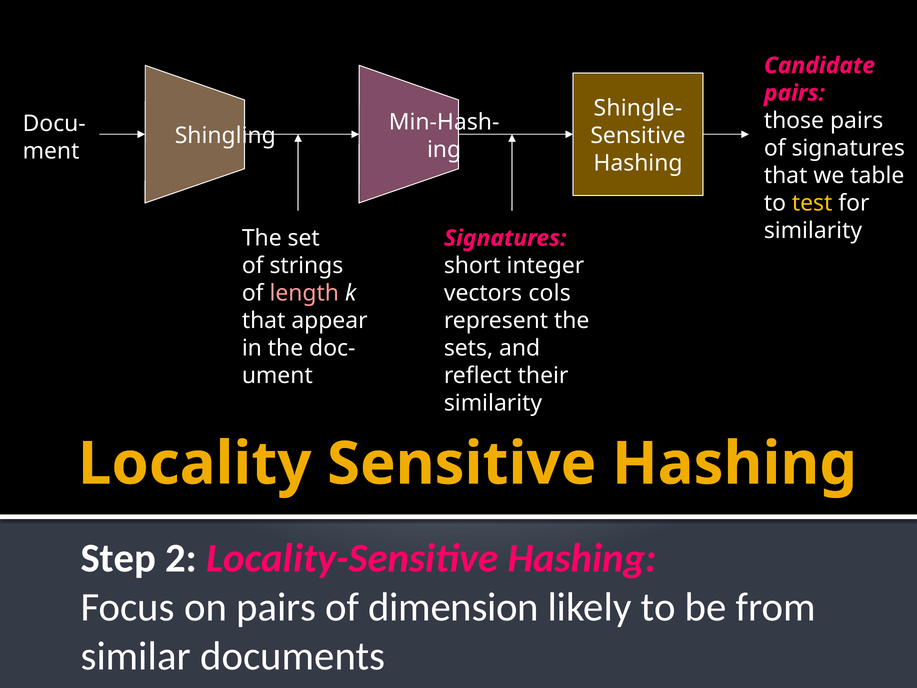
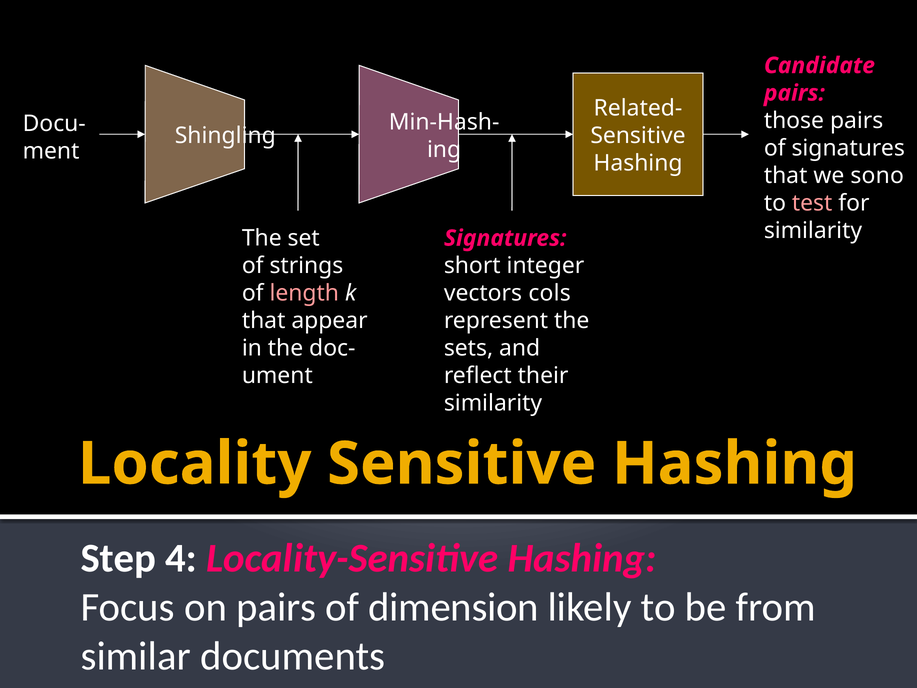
Shingle-: Shingle- -> Related-
table: table -> sono
test colour: yellow -> pink
2: 2 -> 4
